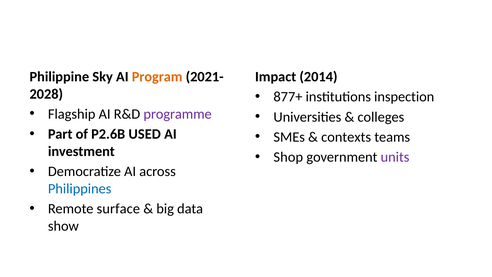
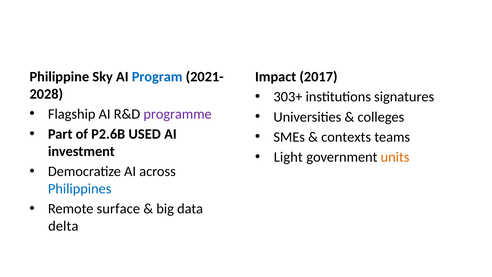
Program colour: orange -> blue
2014: 2014 -> 2017
877+: 877+ -> 303+
inspection: inspection -> signatures
Shop: Shop -> Light
units colour: purple -> orange
show: show -> delta
